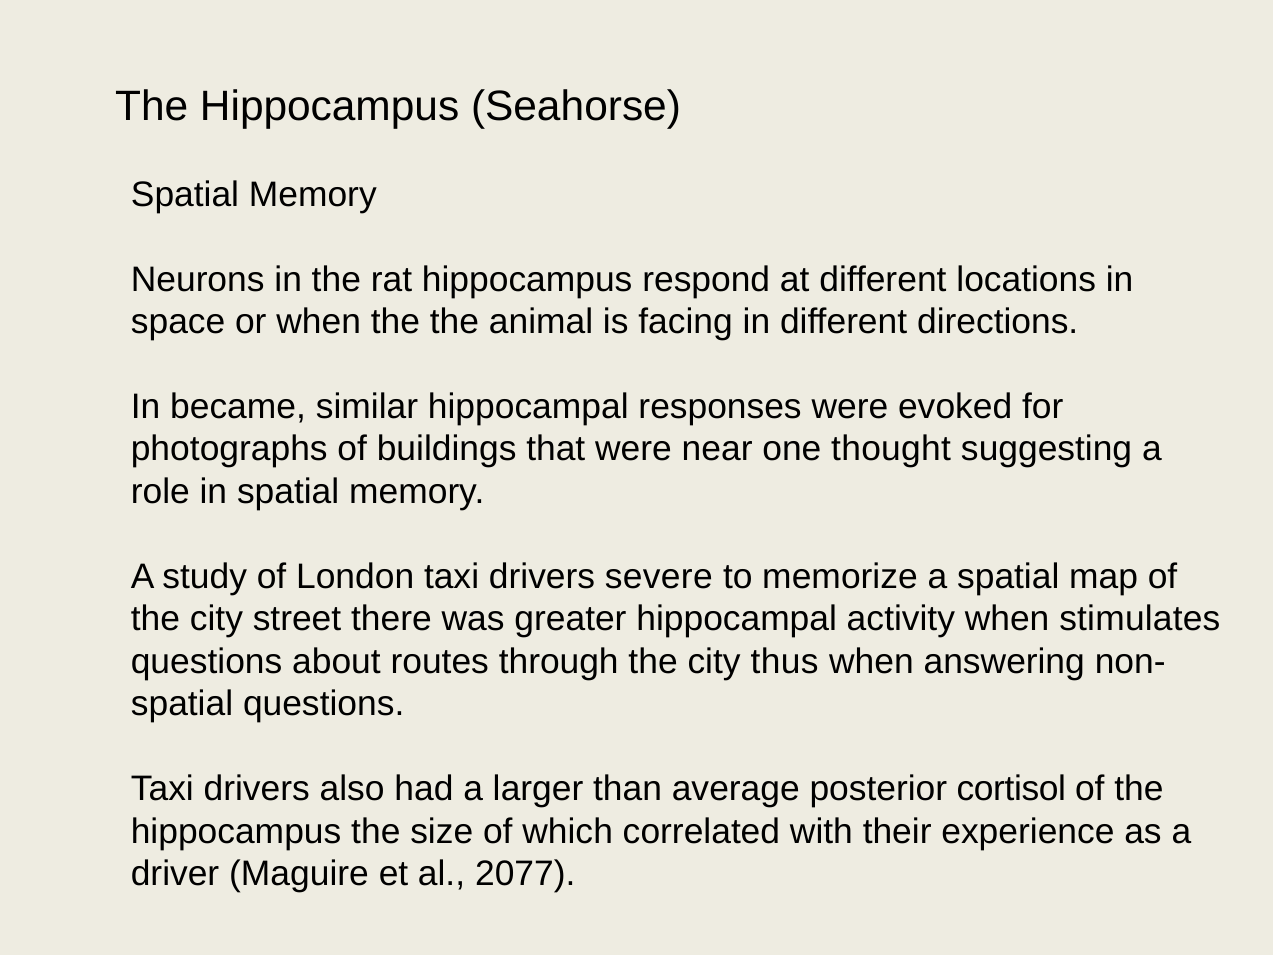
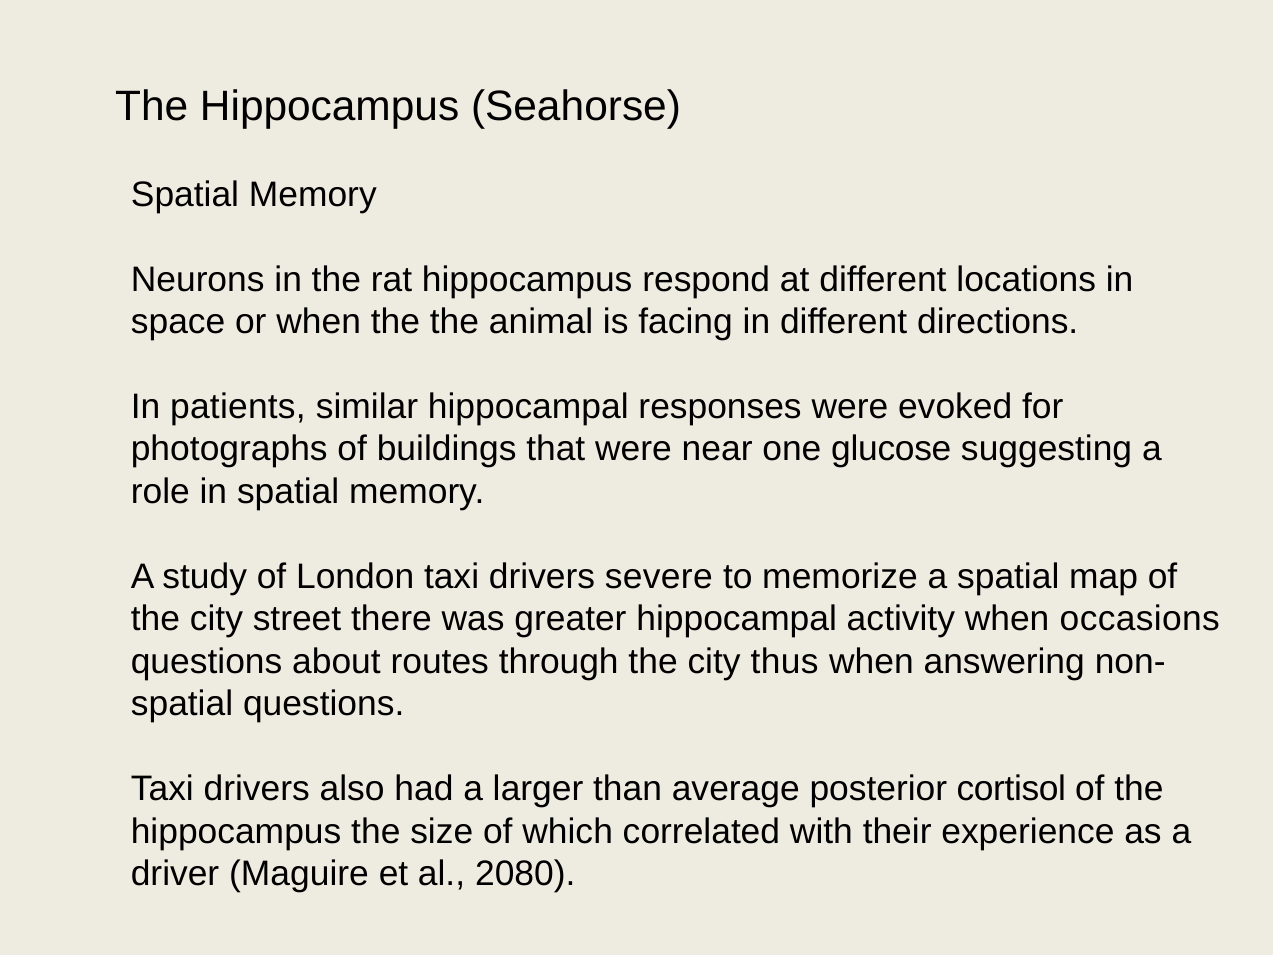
became: became -> patients
thought: thought -> glucose
stimulates: stimulates -> occasions
2077: 2077 -> 2080
